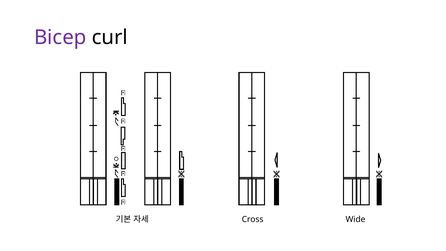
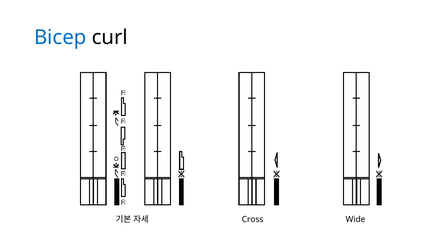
Bicep colour: purple -> blue
